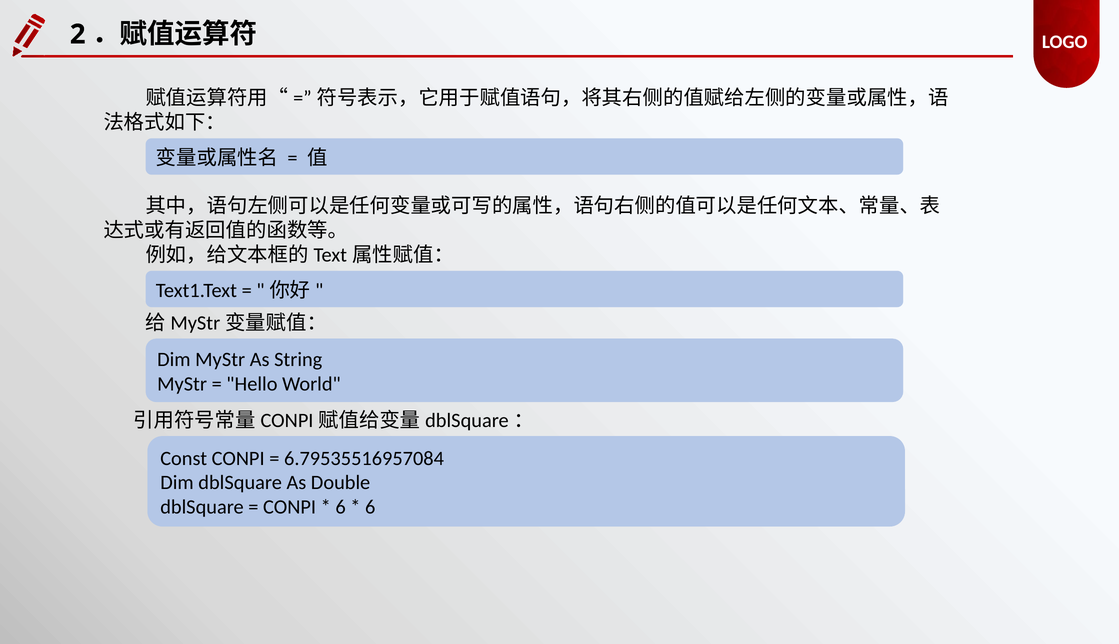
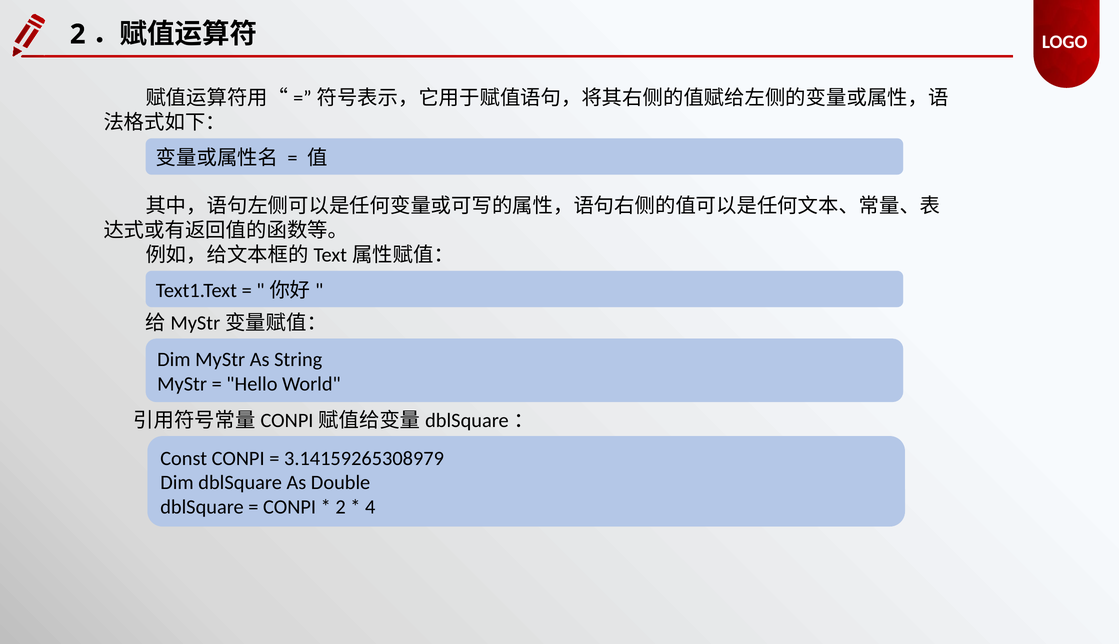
6.79535516957084: 6.79535516957084 -> 3.14159265308979
6 at (341, 507): 6 -> 2
6 at (370, 507): 6 -> 4
